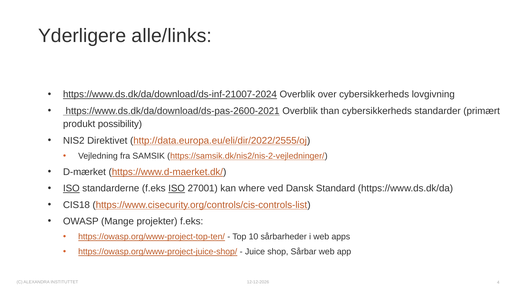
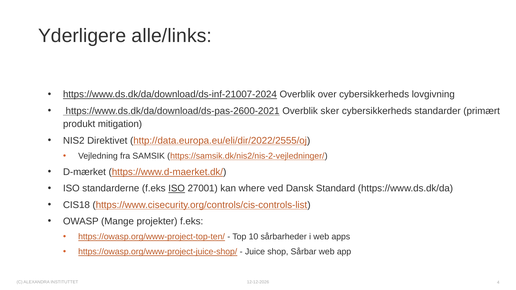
than: than -> sker
possibility: possibility -> mitigation
ISO at (71, 189) underline: present -> none
